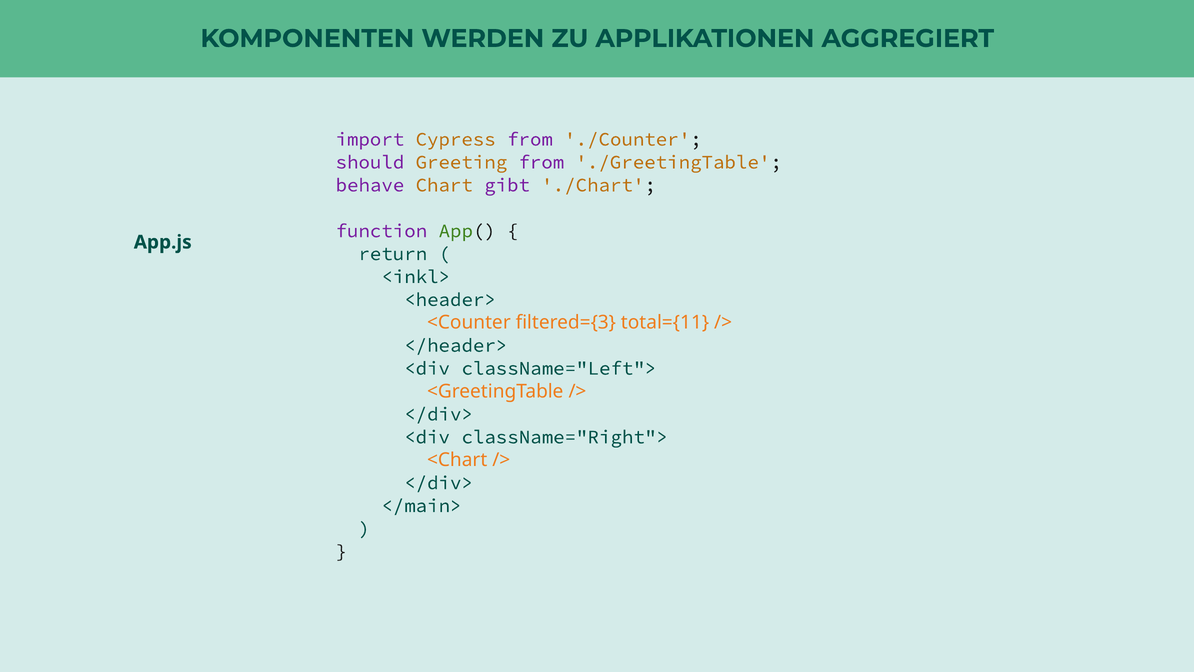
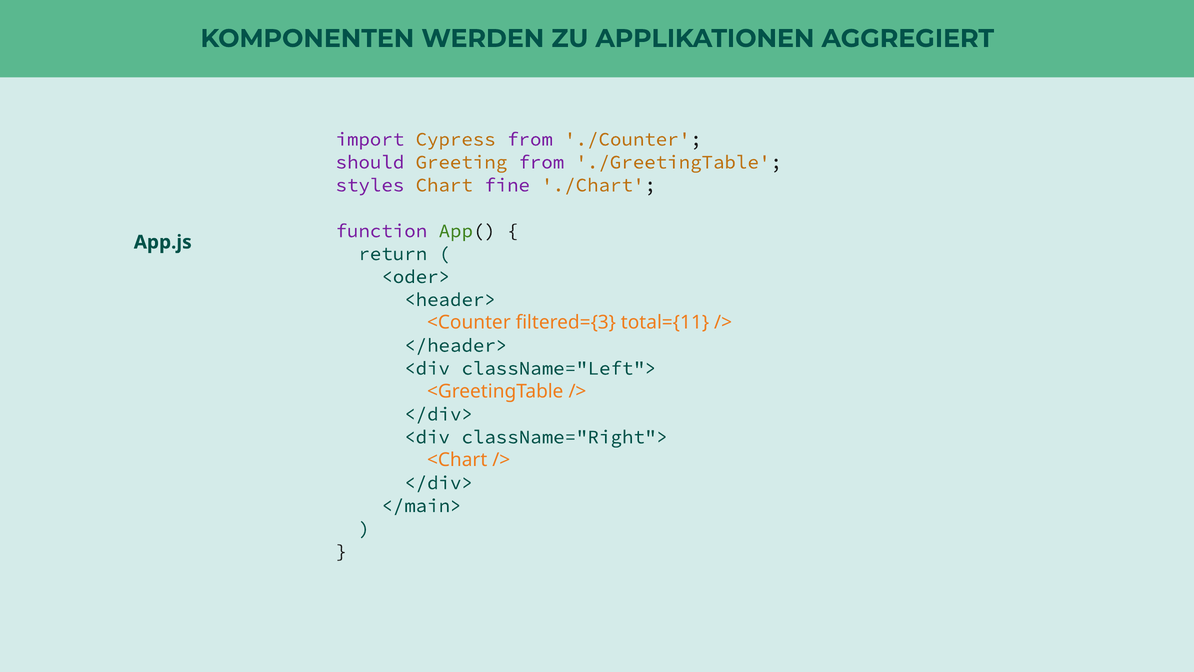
behave: behave -> styles
gibt: gibt -> fine
<inkl>: <inkl> -> <oder>
